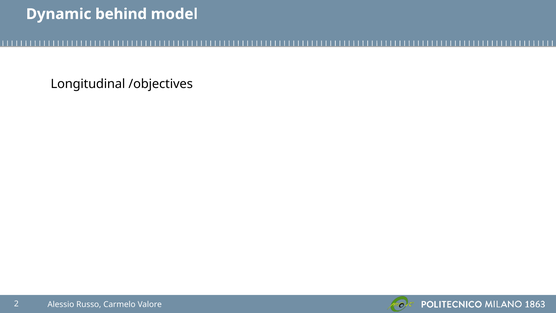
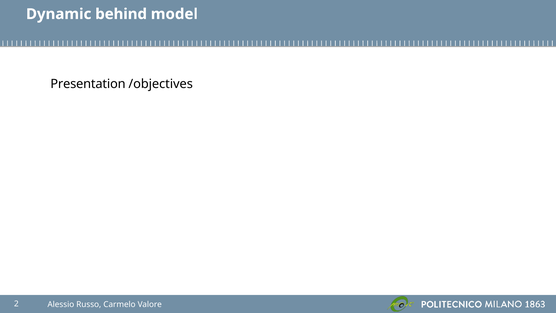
Longitudinal: Longitudinal -> Presentation
